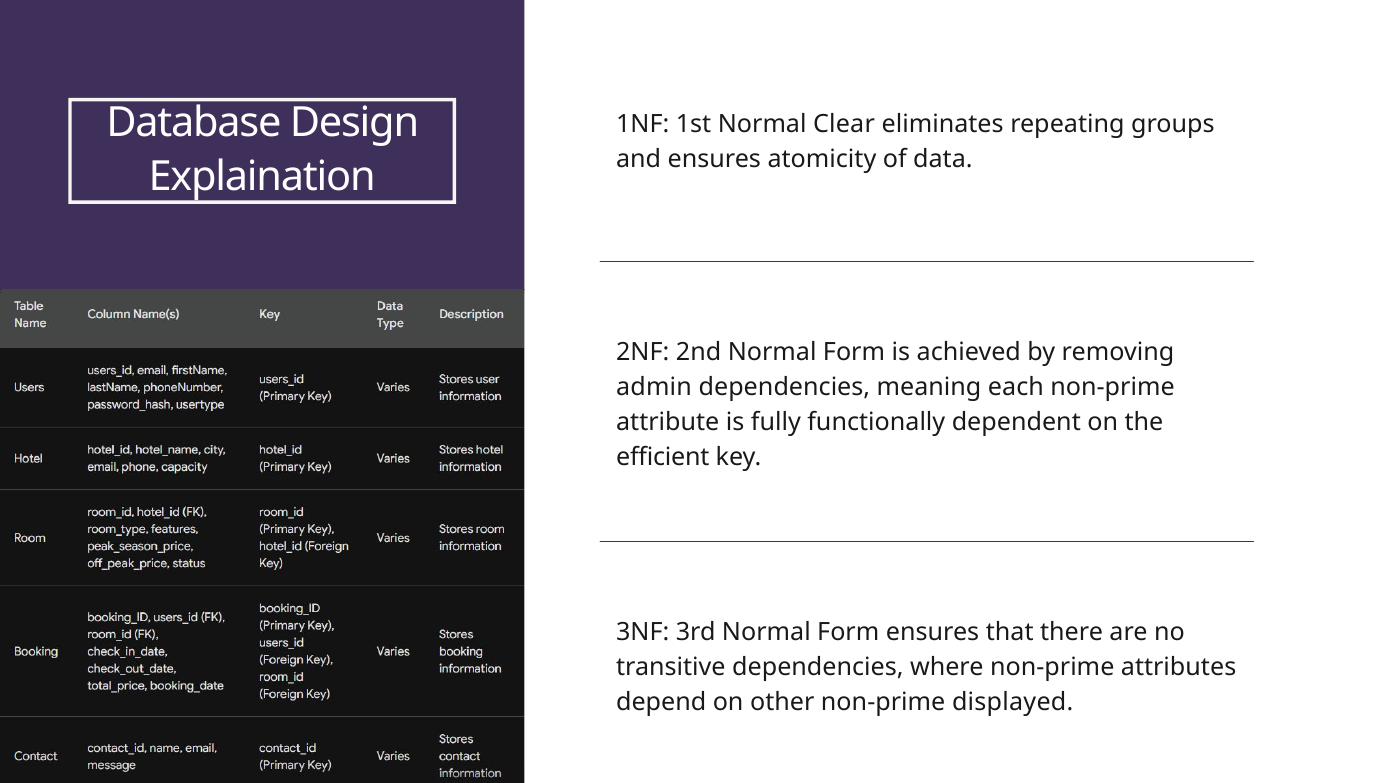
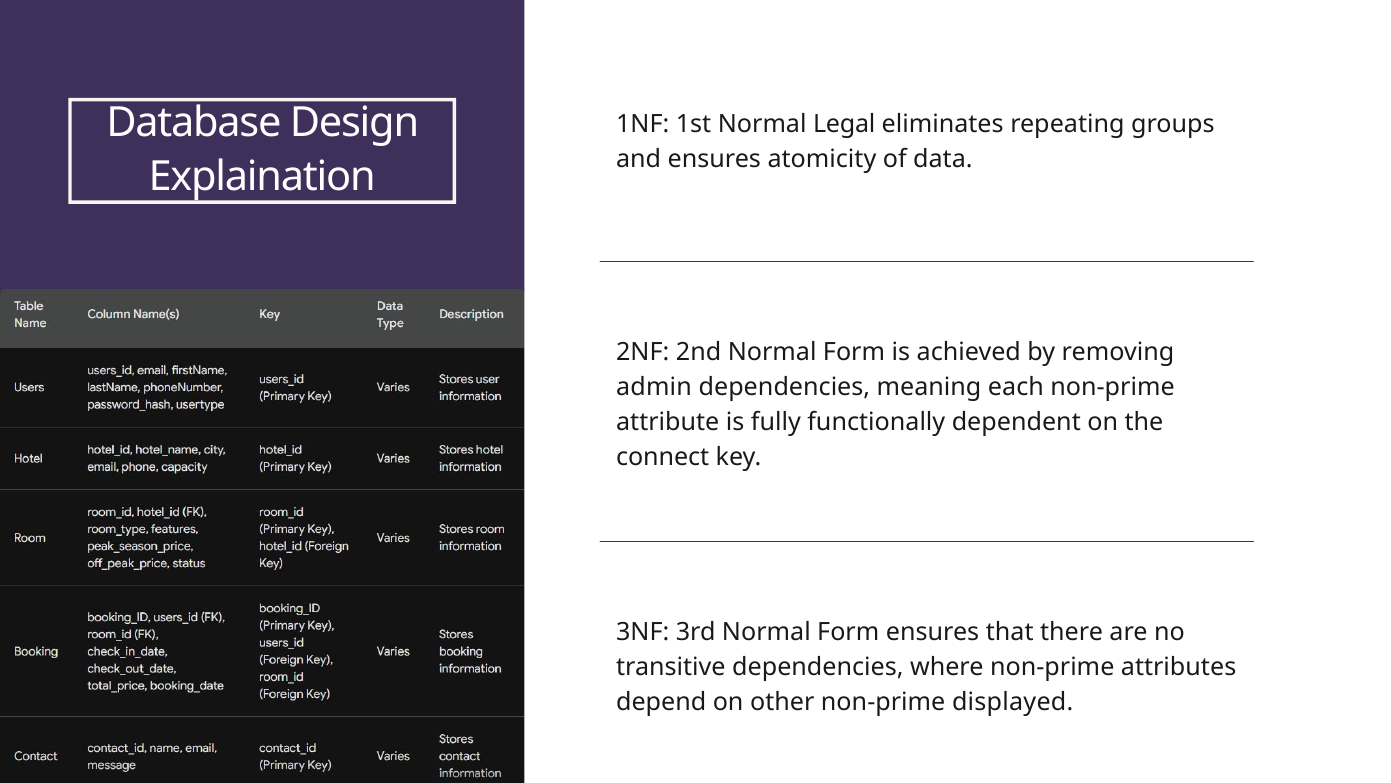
Clear: Clear -> Legal
efficient: efficient -> connect
